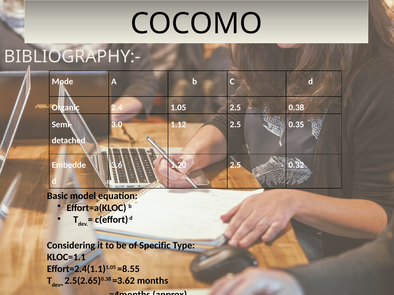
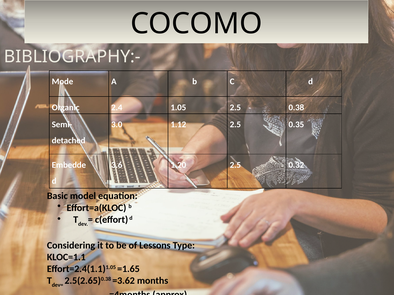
Specific: Specific -> Lessons
=8.55: =8.55 -> =1.65
